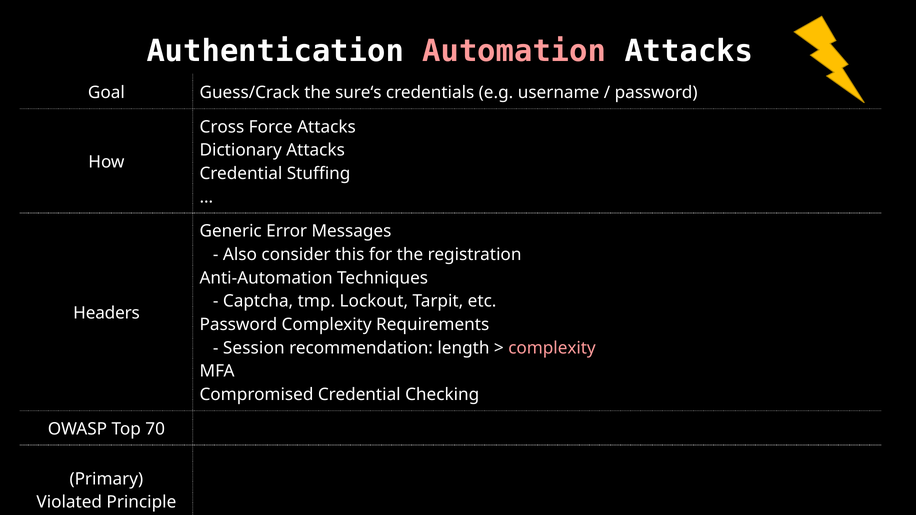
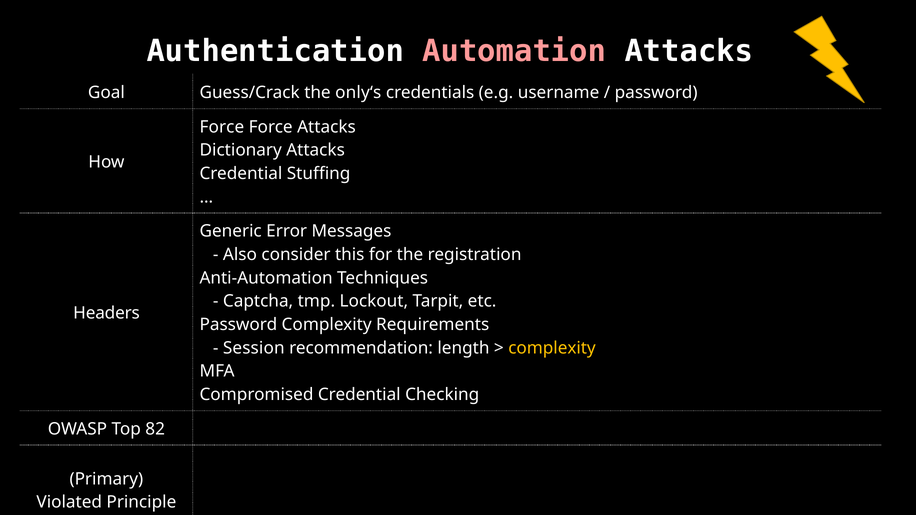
sure‘s: sure‘s -> only‘s
Cross at (222, 127): Cross -> Force
complexity at (552, 348) colour: pink -> yellow
70: 70 -> 82
